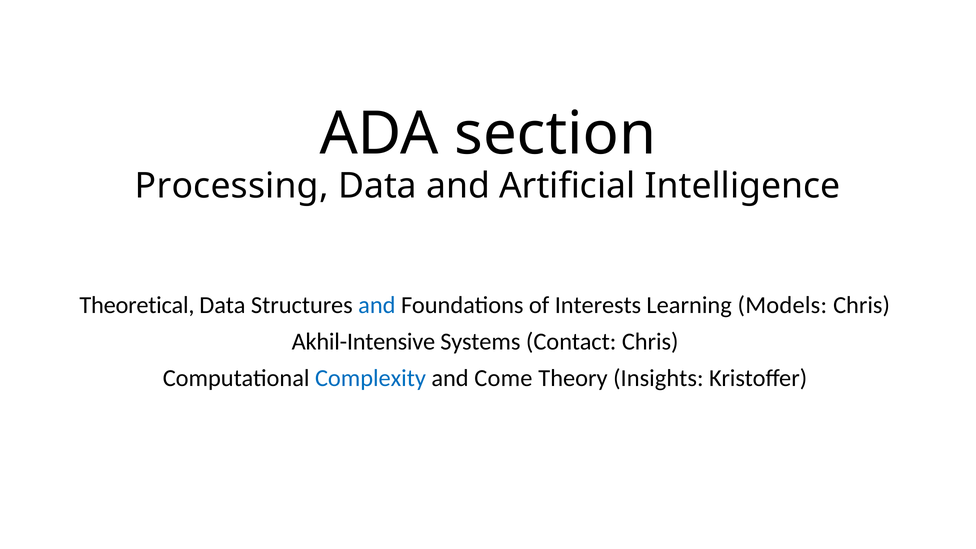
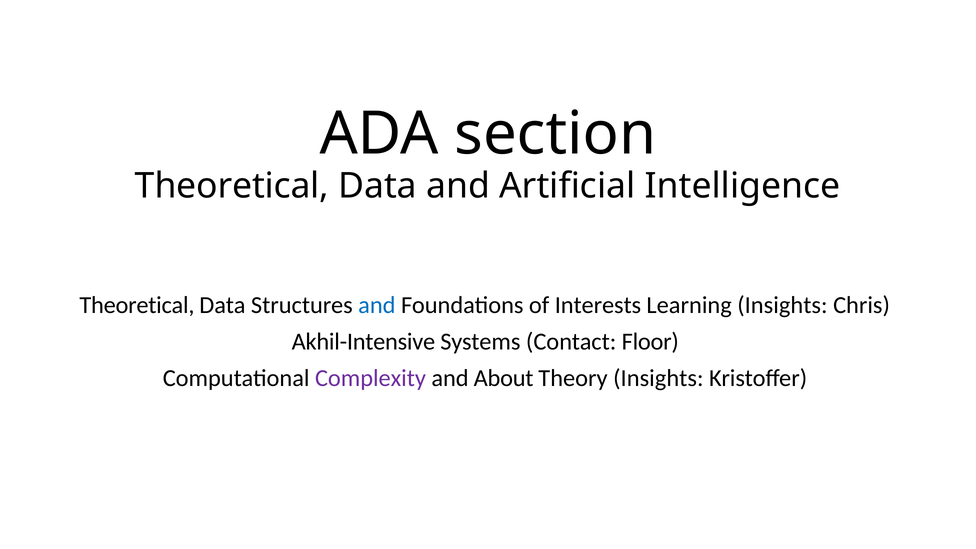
Processing at (232, 186): Processing -> Theoretical
Learning Models: Models -> Insights
Contact Chris: Chris -> Floor
Complexity colour: blue -> purple
Come: Come -> About
